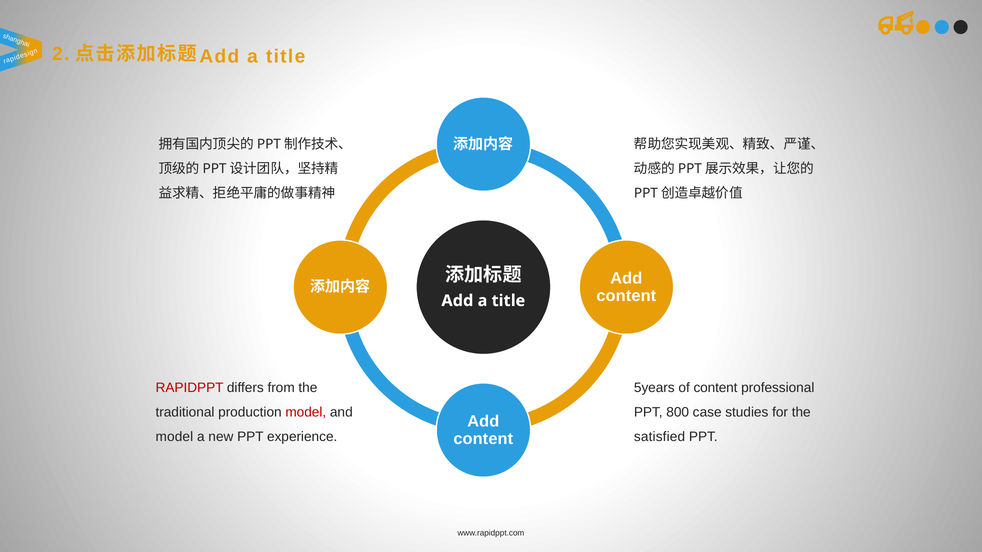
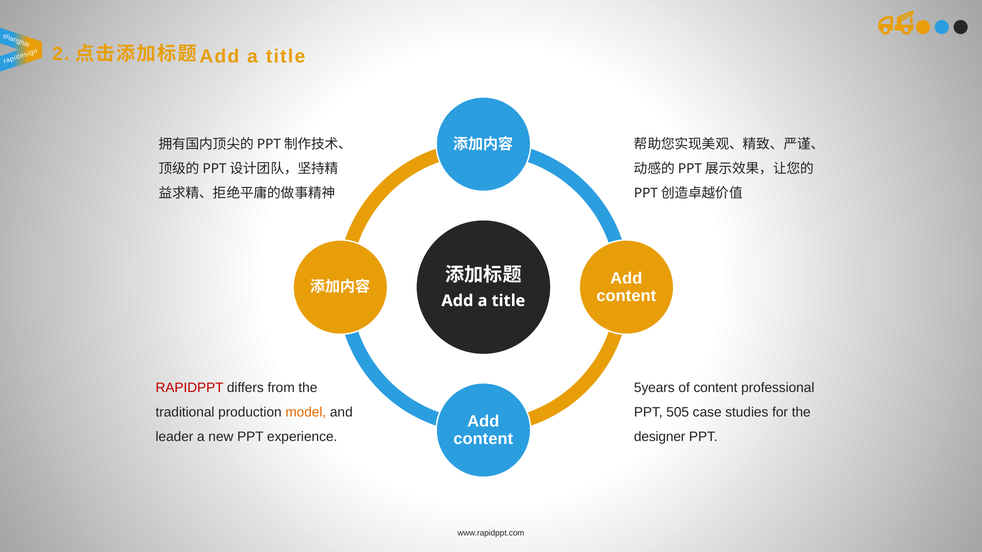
model at (306, 413) colour: red -> orange
800: 800 -> 505
model at (174, 437): model -> leader
satisfied: satisfied -> designer
